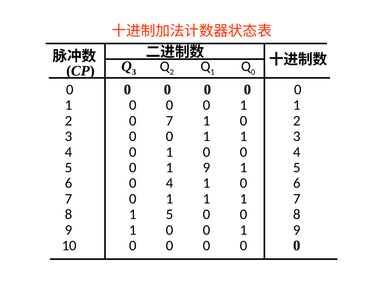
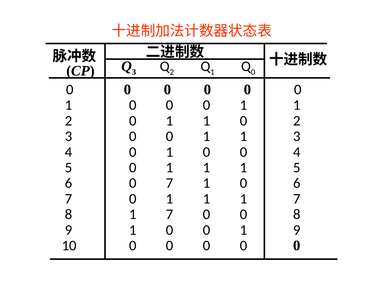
7 at (170, 121): 7 -> 1
9 at (207, 168): 9 -> 1
0 4: 4 -> 7
1 5: 5 -> 7
